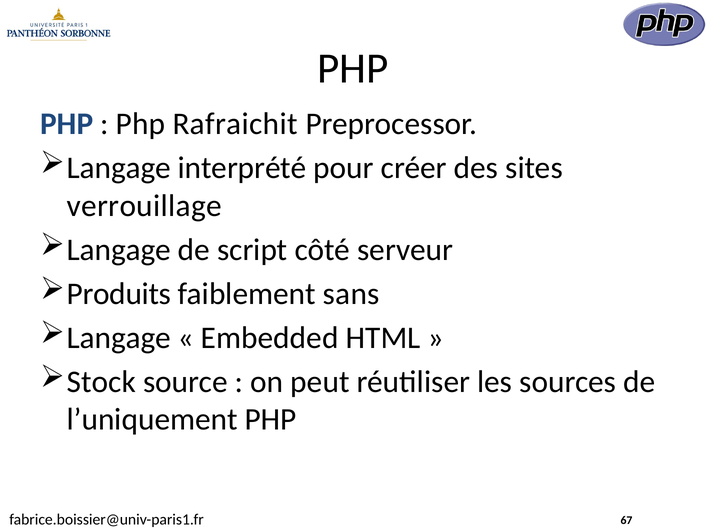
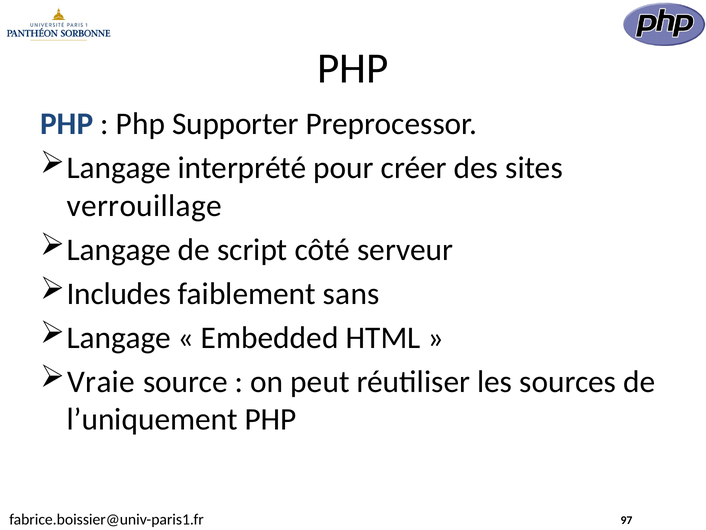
Rafraichit: Rafraichit -> Supporter
Produits: Produits -> Includes
Stock: Stock -> Vraie
67: 67 -> 97
